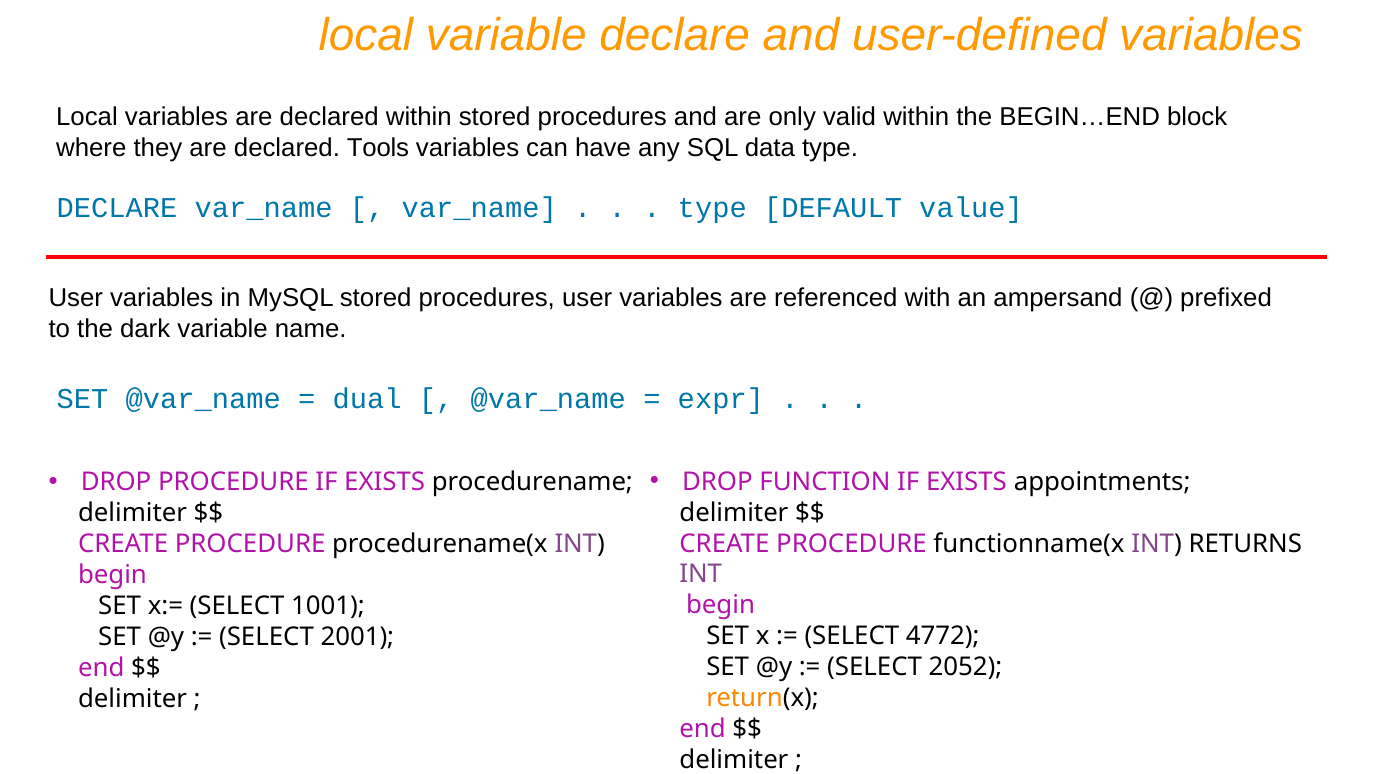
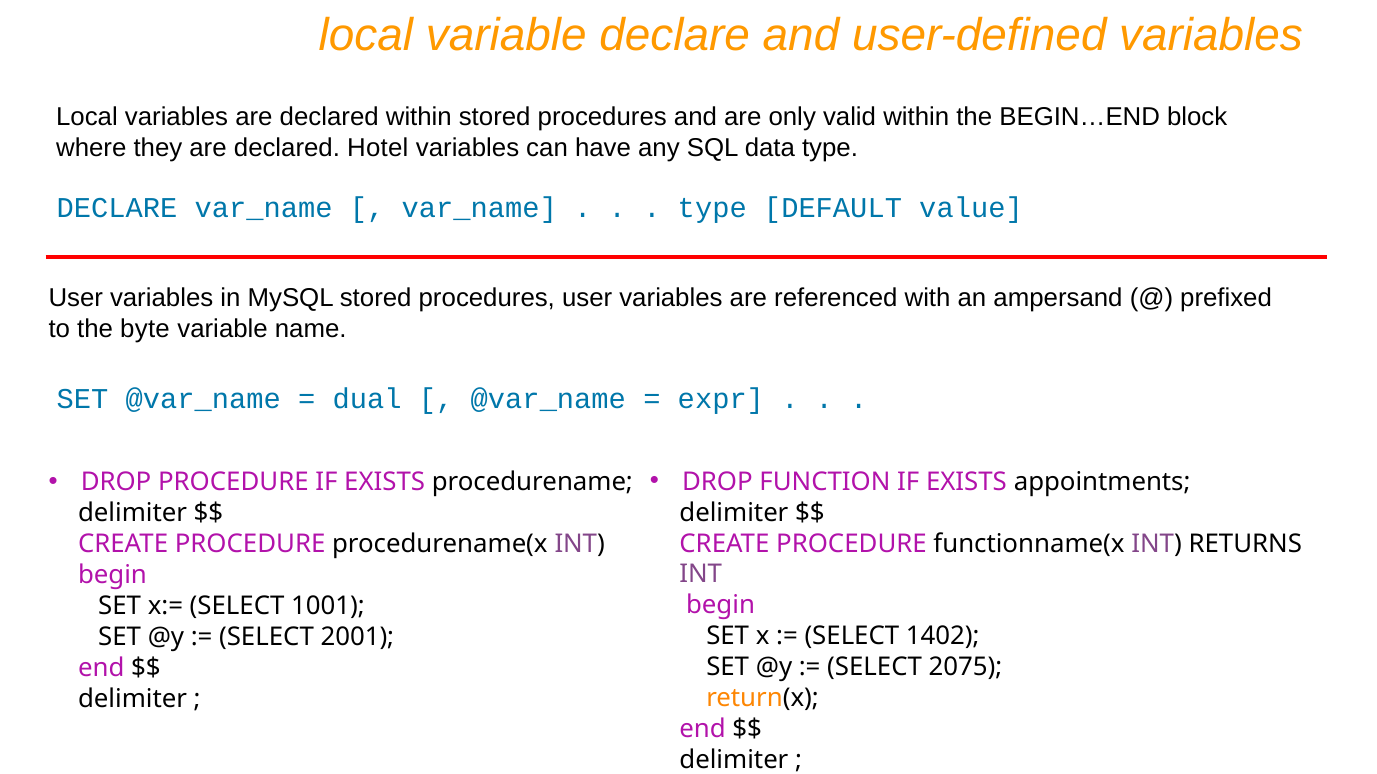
Tools: Tools -> Hotel
dark: dark -> byte
4772: 4772 -> 1402
2052: 2052 -> 2075
